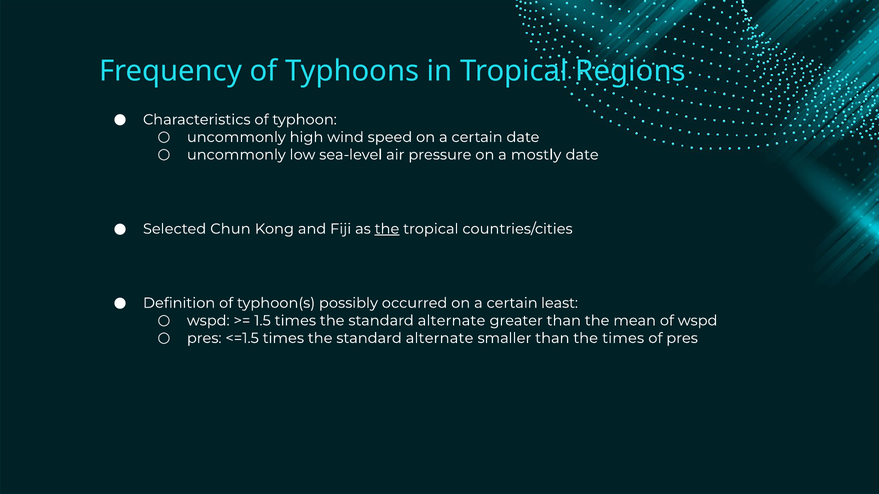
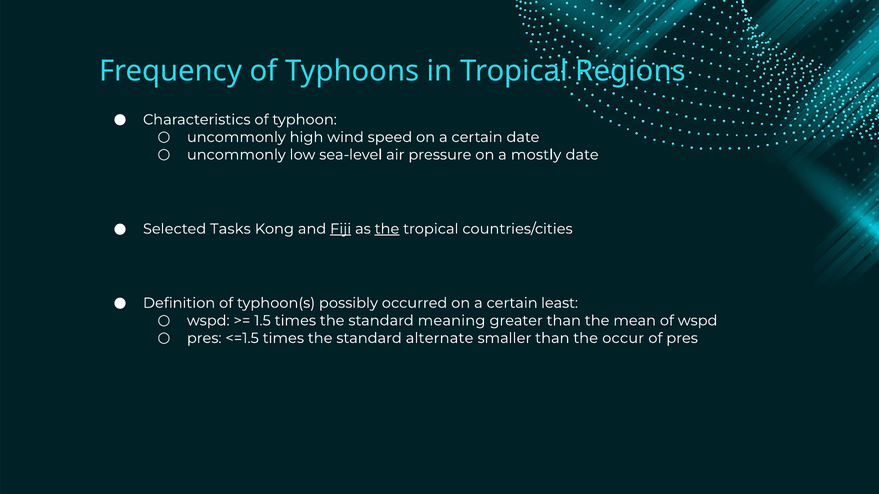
Chun: Chun -> Tasks
Fiji underline: none -> present
alternate at (452, 321): alternate -> meaning
the times: times -> occur
